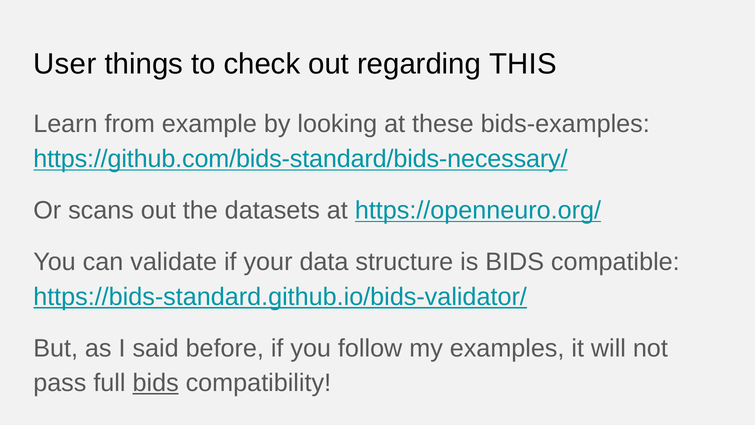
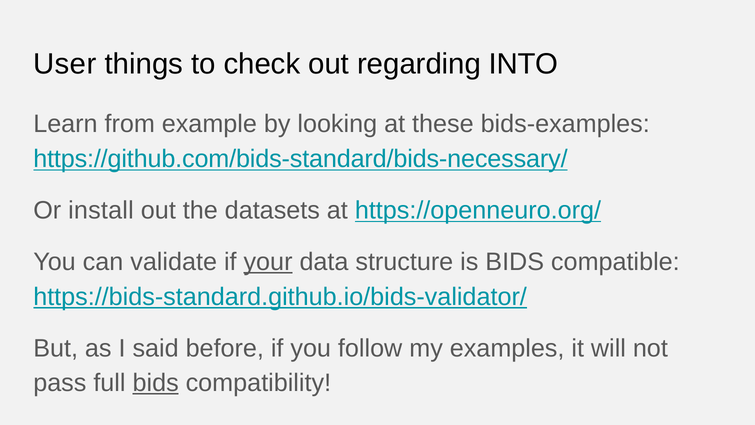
THIS: THIS -> INTO
scans: scans -> install
your underline: none -> present
